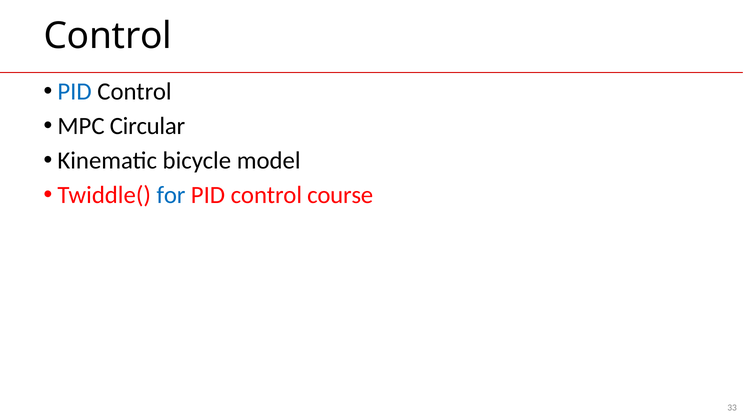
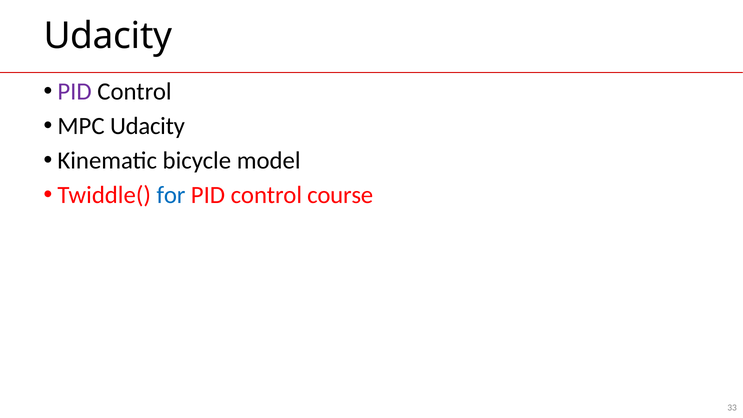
Control at (108, 36): Control -> Udacity
PID at (75, 91) colour: blue -> purple
MPC Circular: Circular -> Udacity
